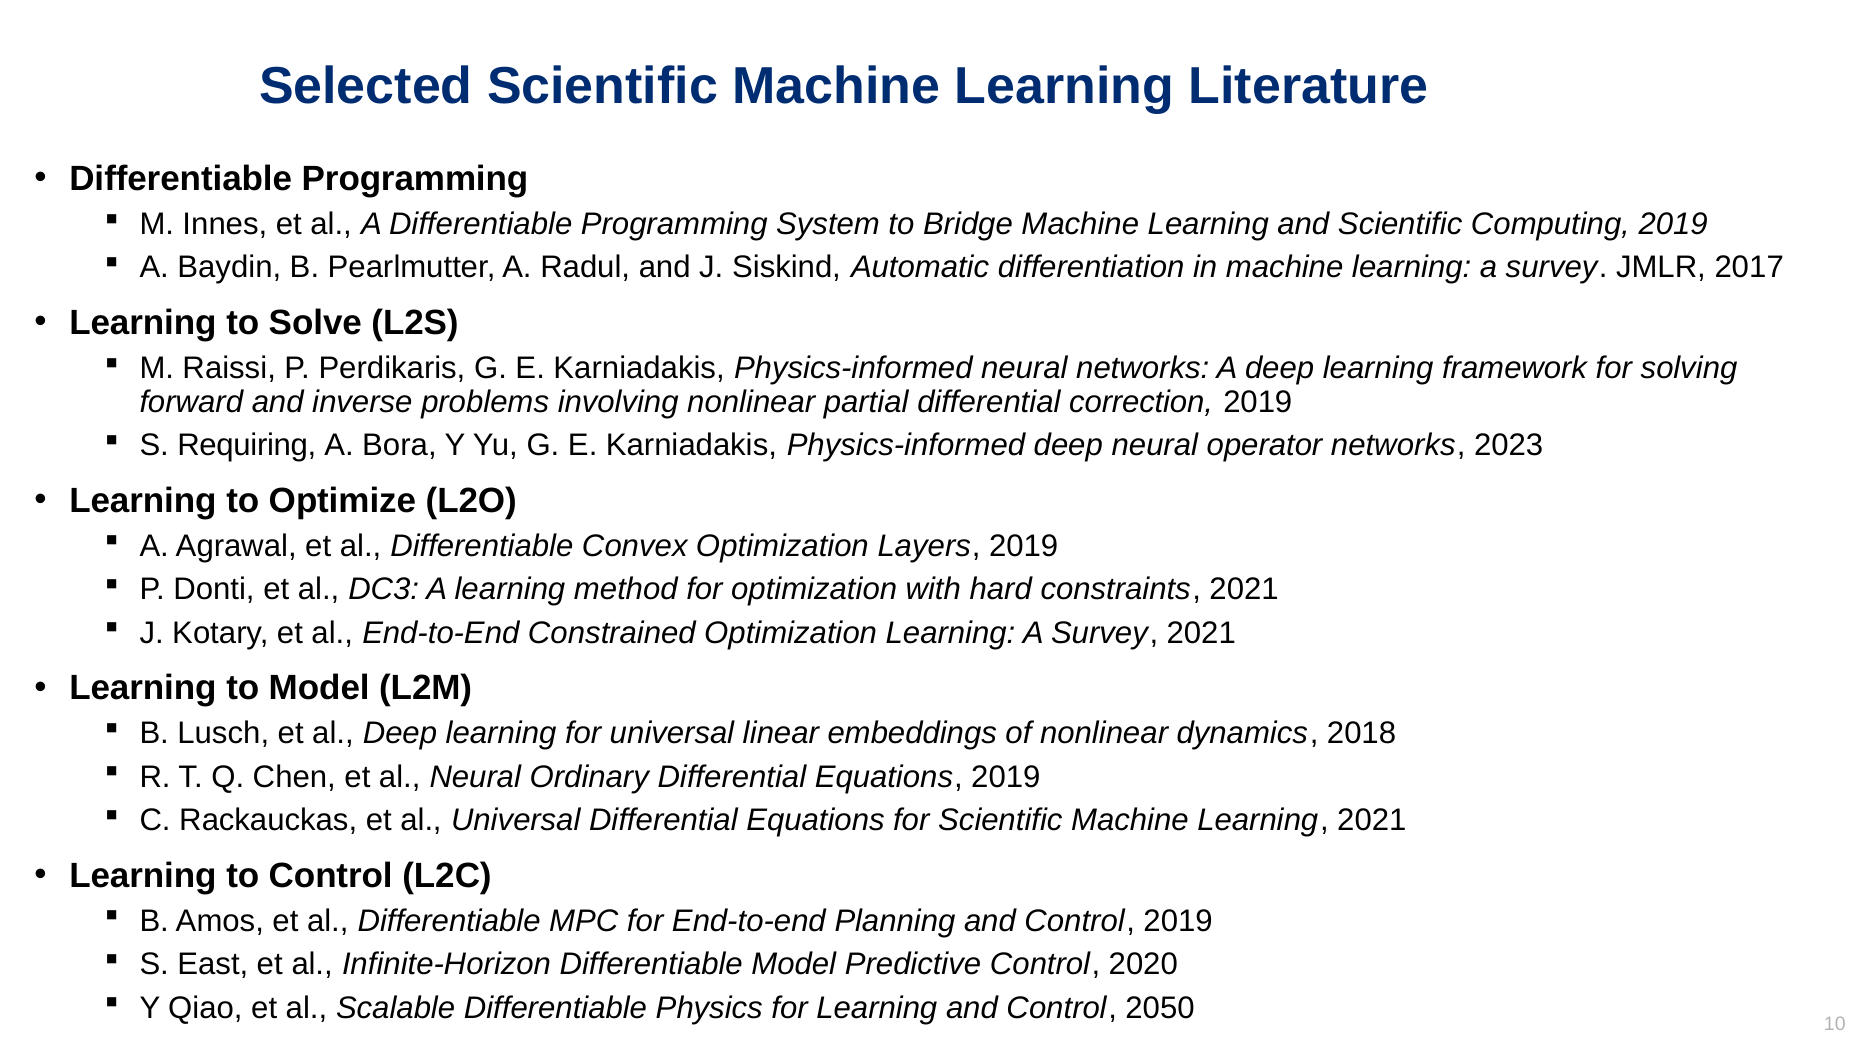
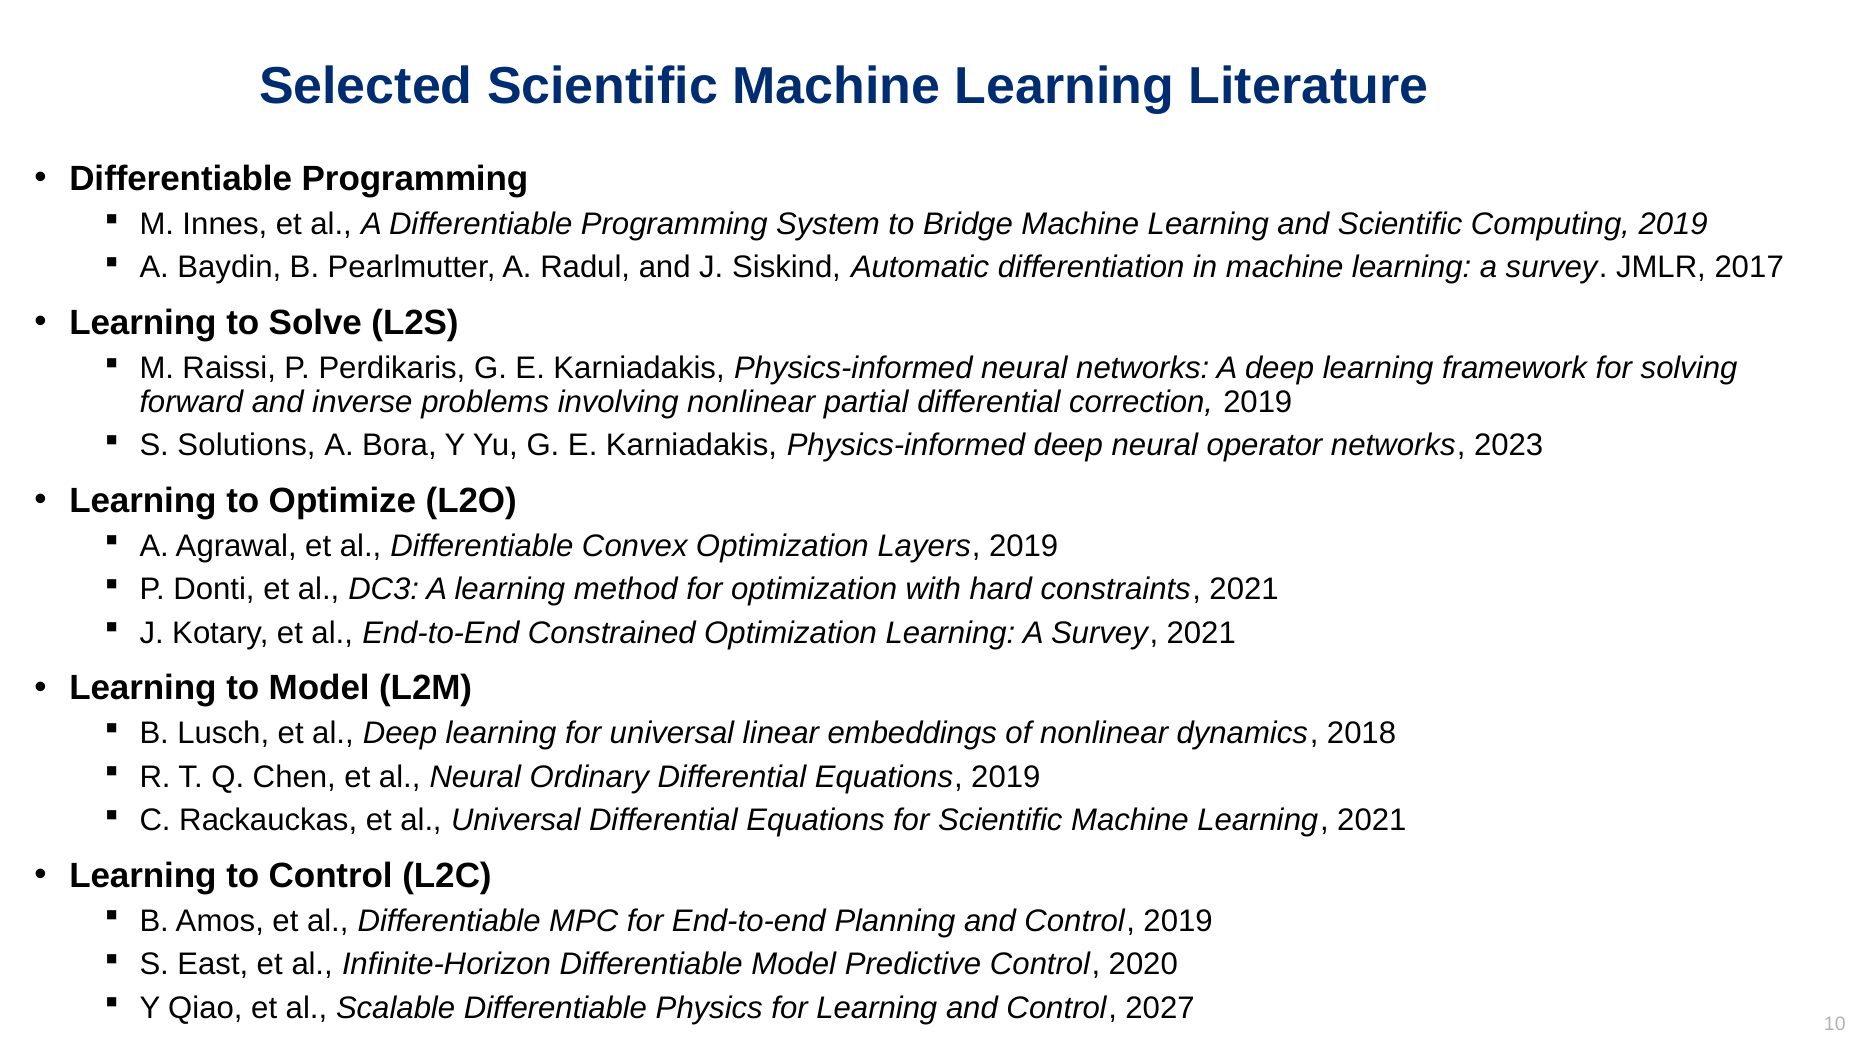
Requiring: Requiring -> Solutions
2050: 2050 -> 2027
